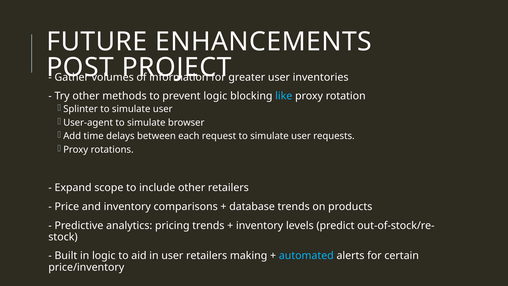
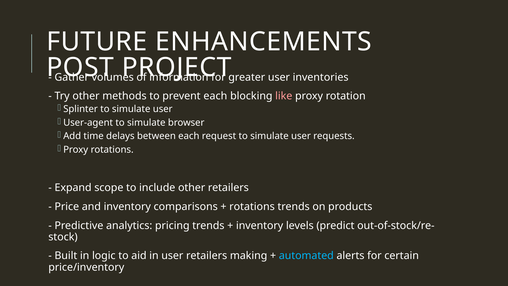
prevent logic: logic -> each
like colour: light blue -> pink
database at (252, 206): database -> rotations
